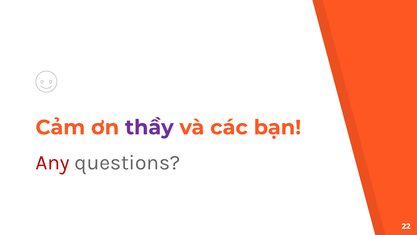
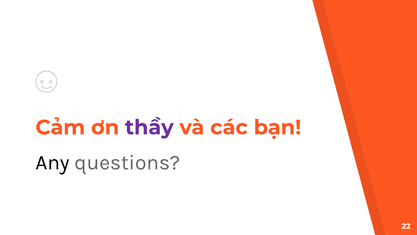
Any colour: red -> black
